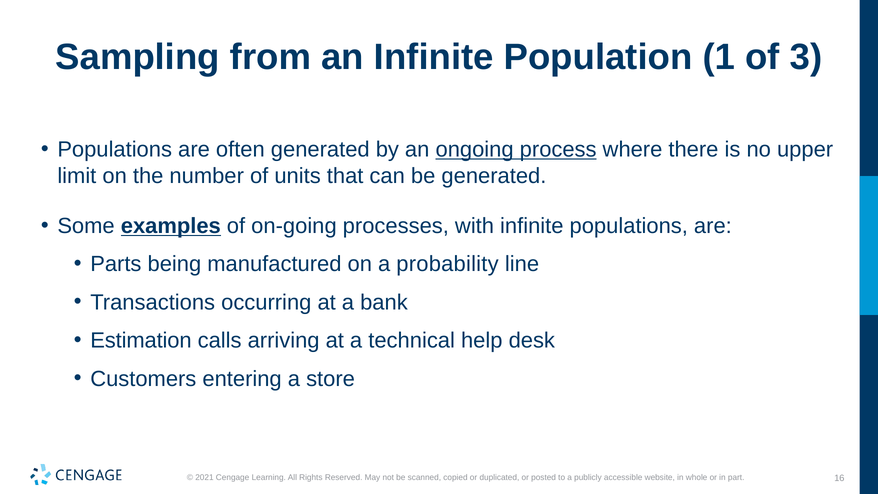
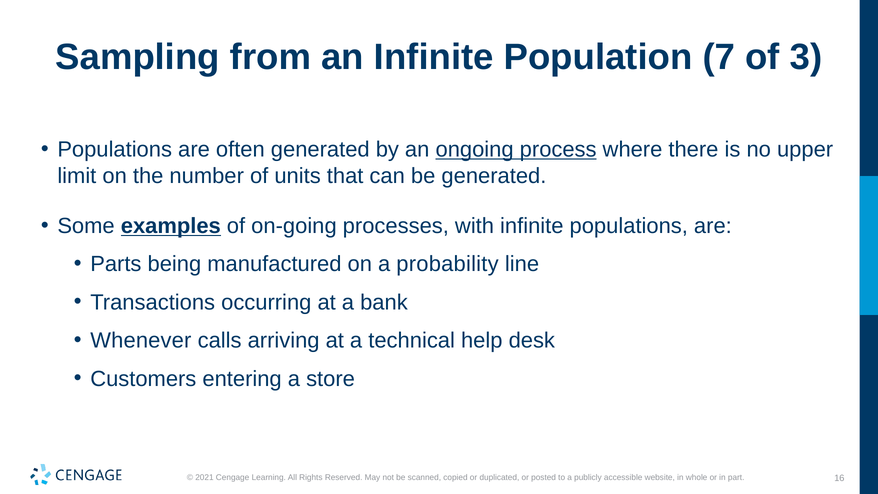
1: 1 -> 7
Estimation: Estimation -> Whenever
